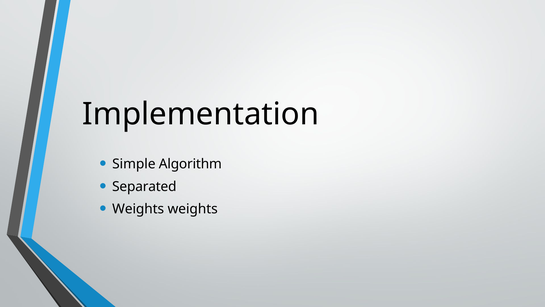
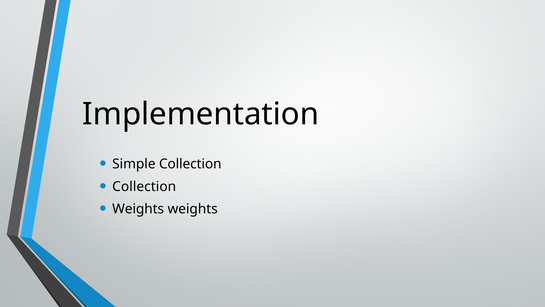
Simple Algorithm: Algorithm -> Collection
Separated at (144, 186): Separated -> Collection
